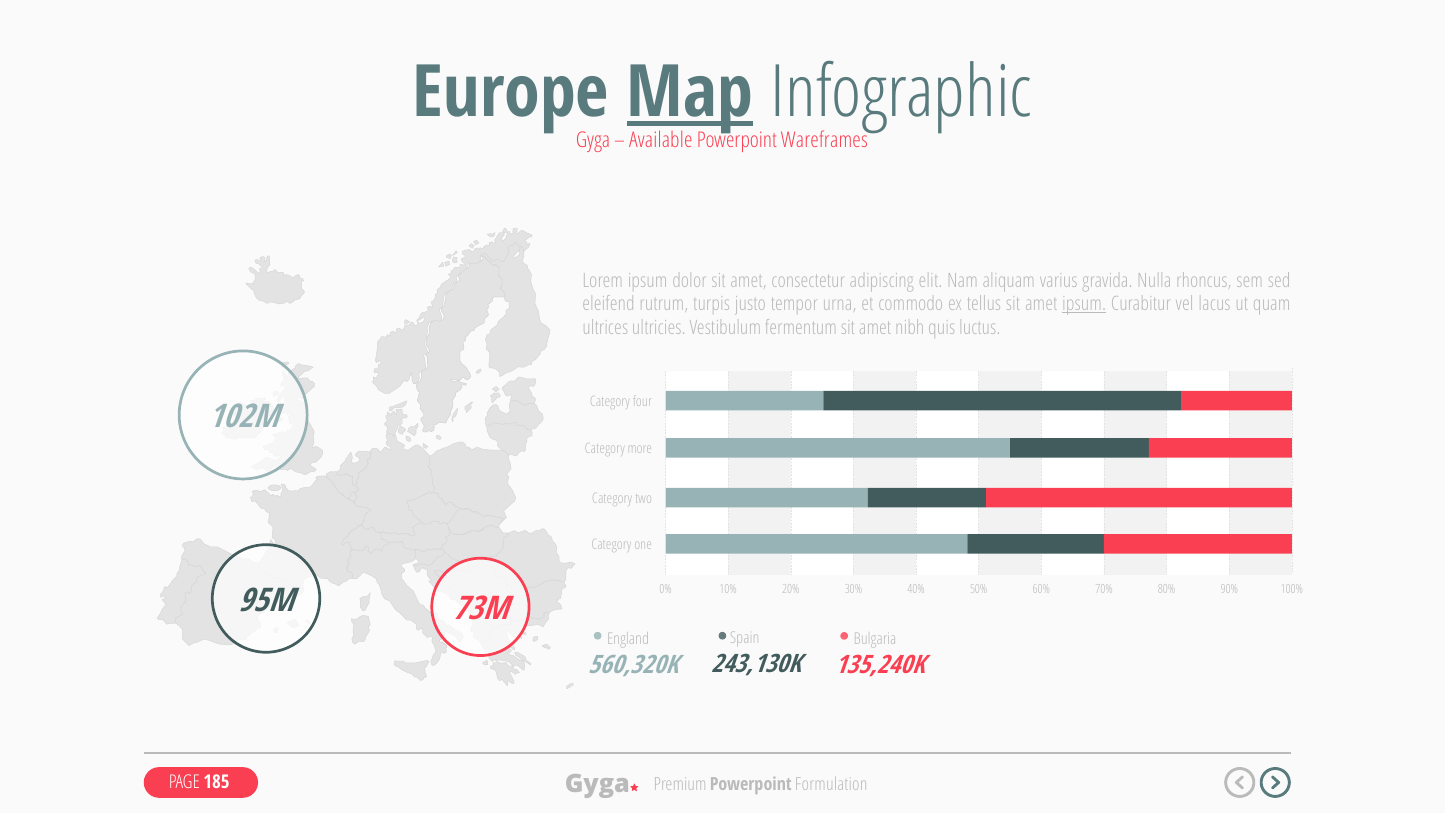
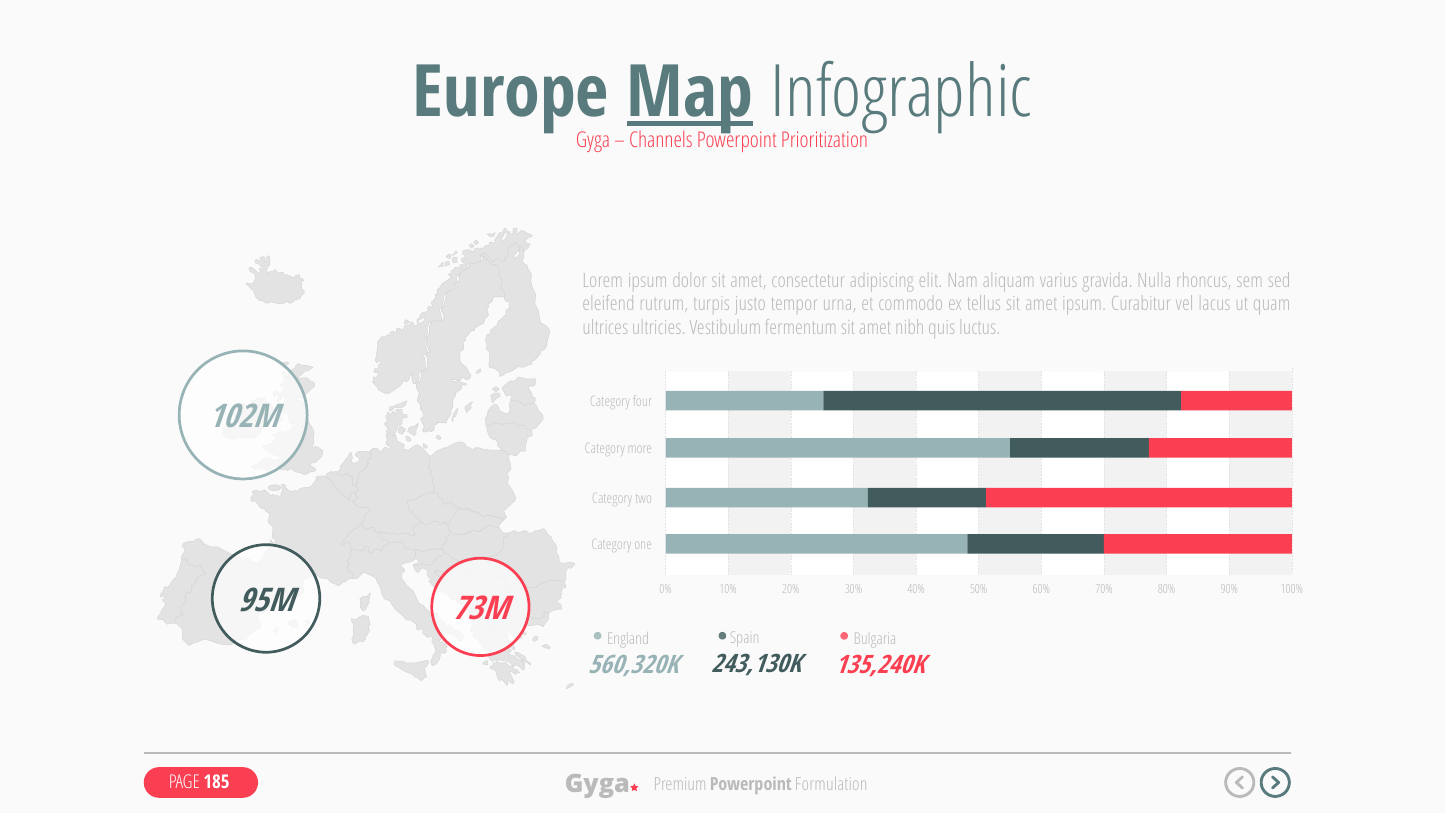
Available: Available -> Channels
Wareframes: Wareframes -> Prioritization
ipsum at (1084, 304) underline: present -> none
